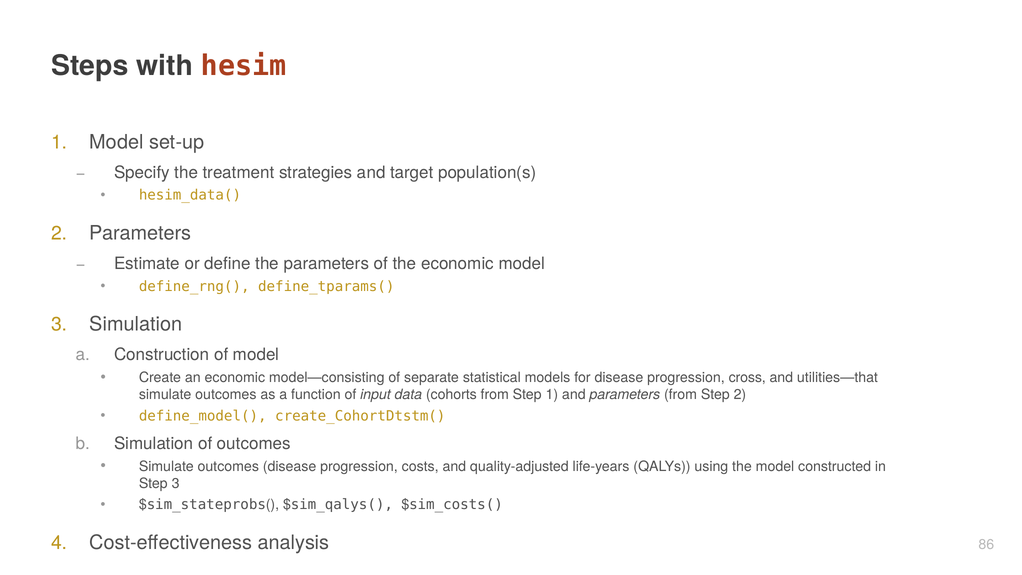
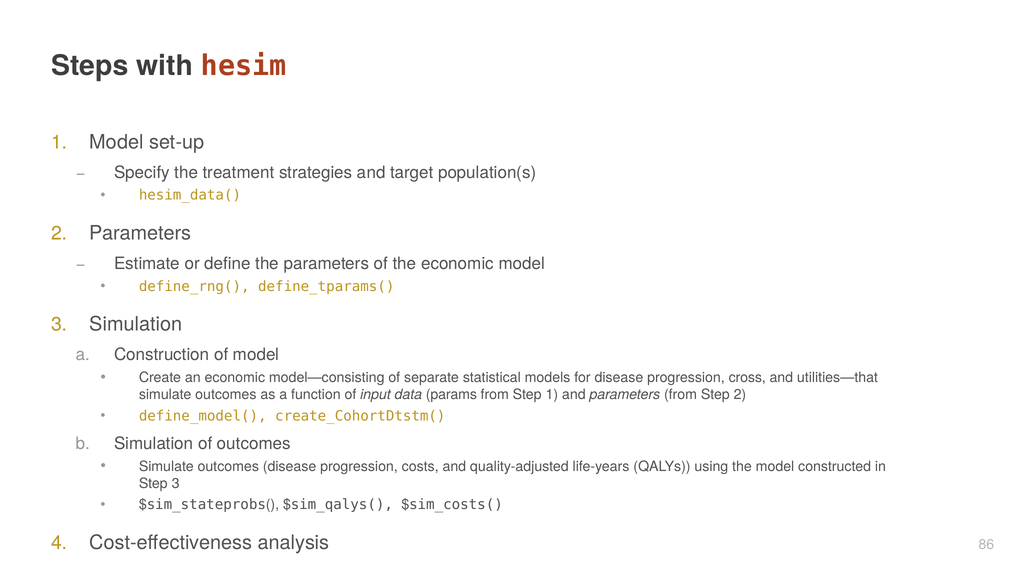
cohorts: cohorts -> params
